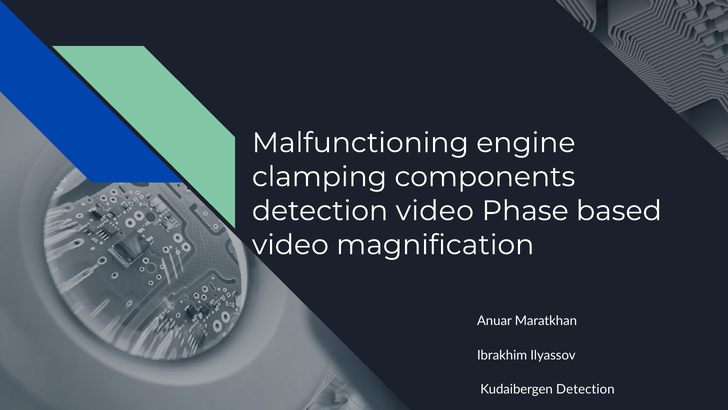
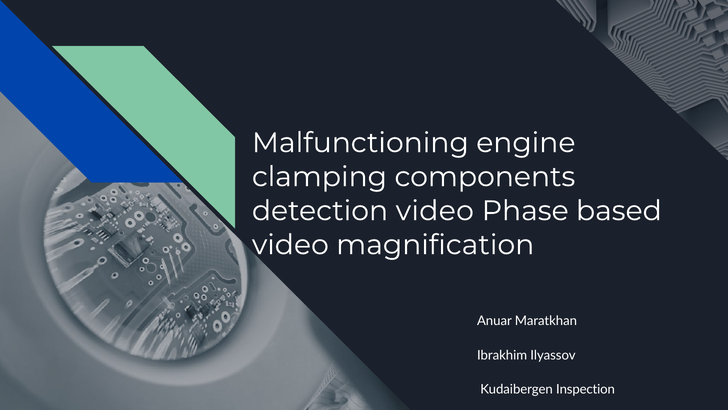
Kudaibergen Detection: Detection -> Inspection
